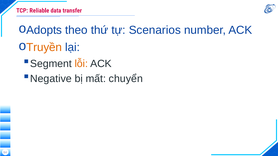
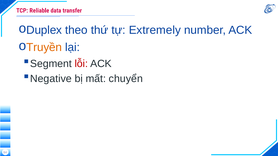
Adopts: Adopts -> Duplex
Scenarios: Scenarios -> Extremely
lỗi colour: orange -> red
